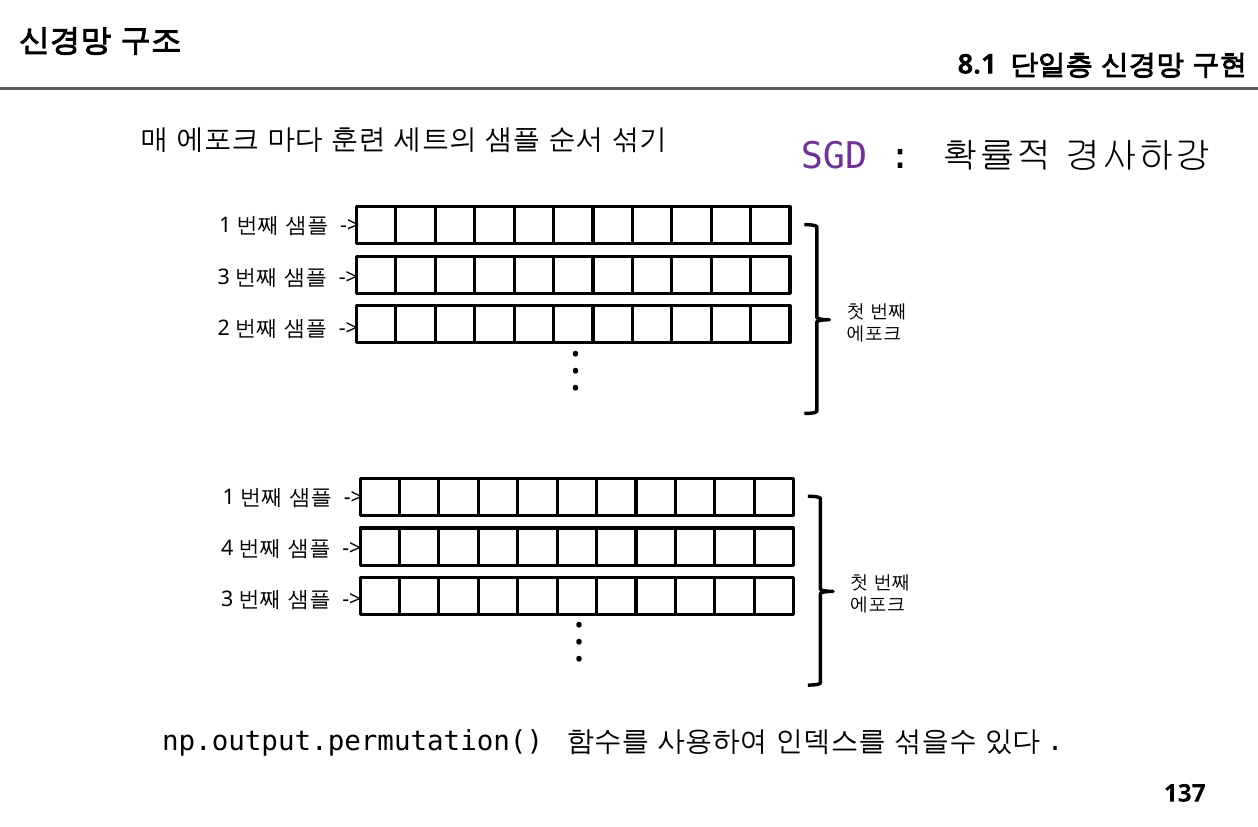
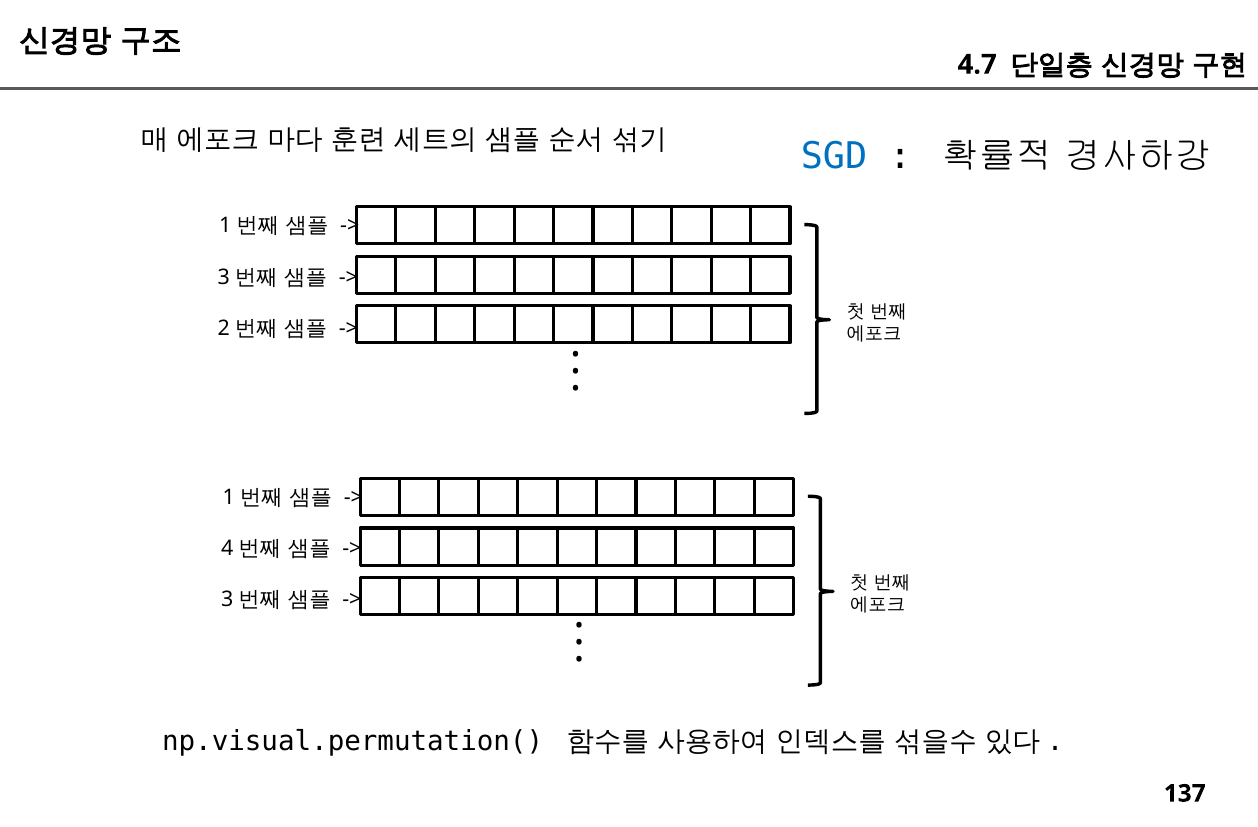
8.1: 8.1 -> 4.7
SGD colour: purple -> blue
np.output.permutation(: np.output.permutation( -> np.visual.permutation(
